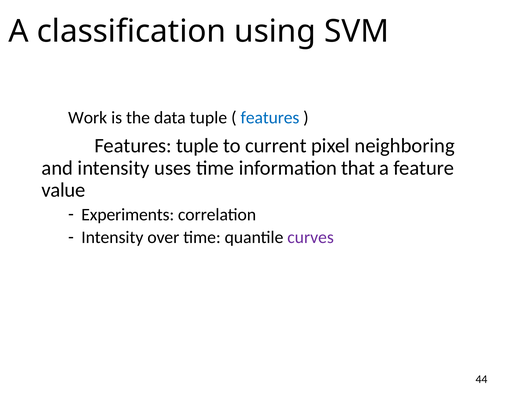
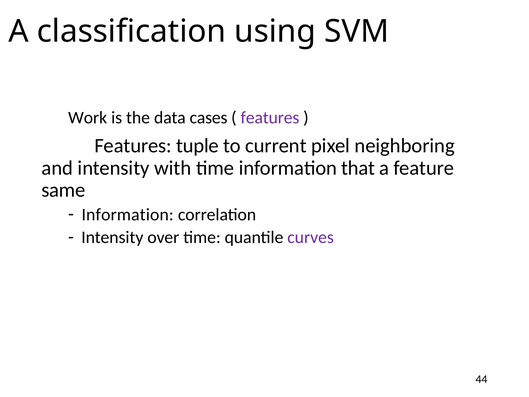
data tuple: tuple -> cases
features at (270, 118) colour: blue -> purple
uses: uses -> with
value: value -> same
Experiments at (128, 214): Experiments -> Information
